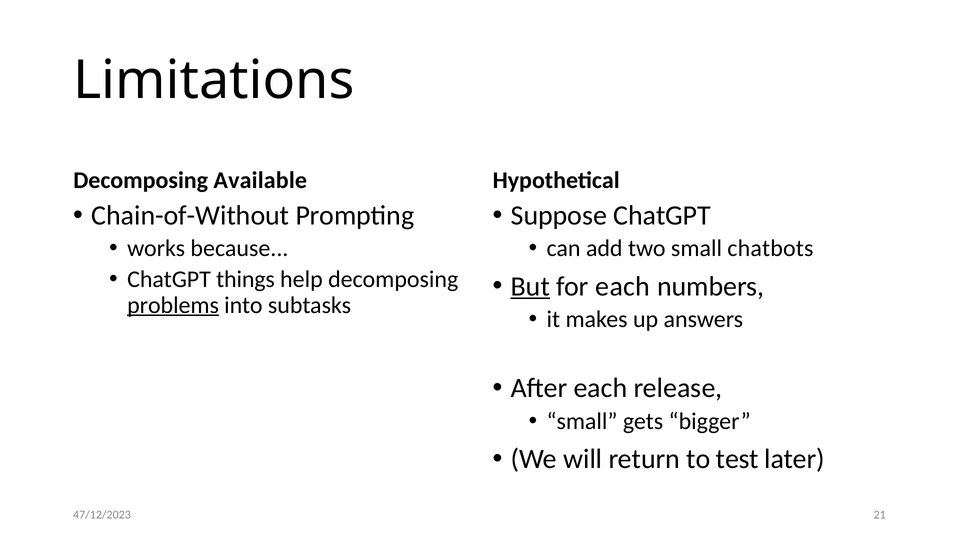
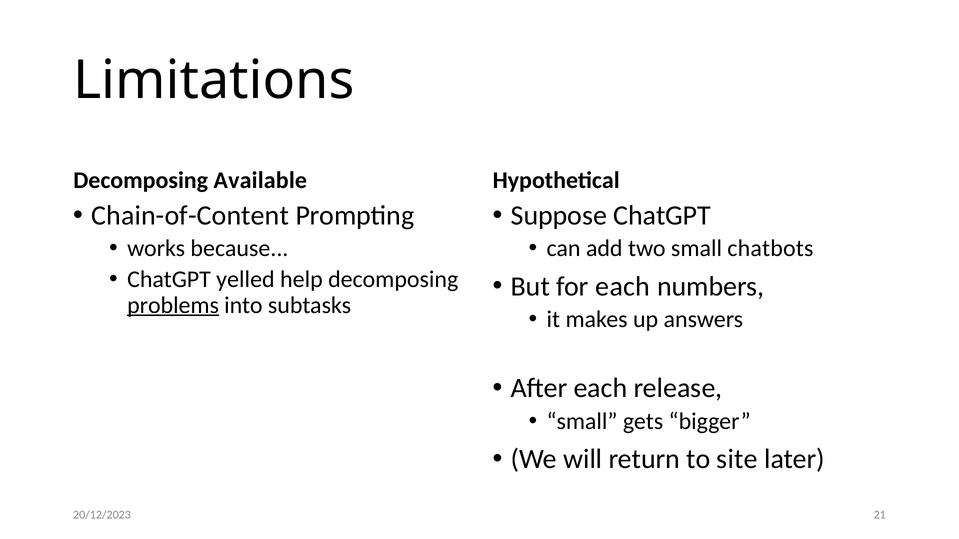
Chain-of-Without: Chain-of-Without -> Chain-of-Content
things: things -> yelled
But underline: present -> none
test: test -> site
47/12/2023: 47/12/2023 -> 20/12/2023
